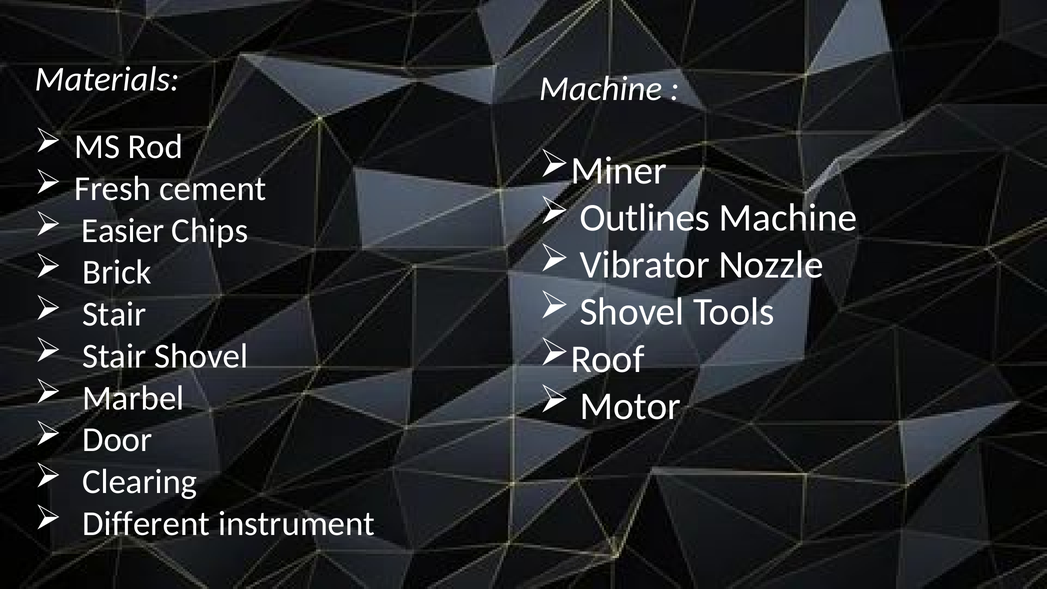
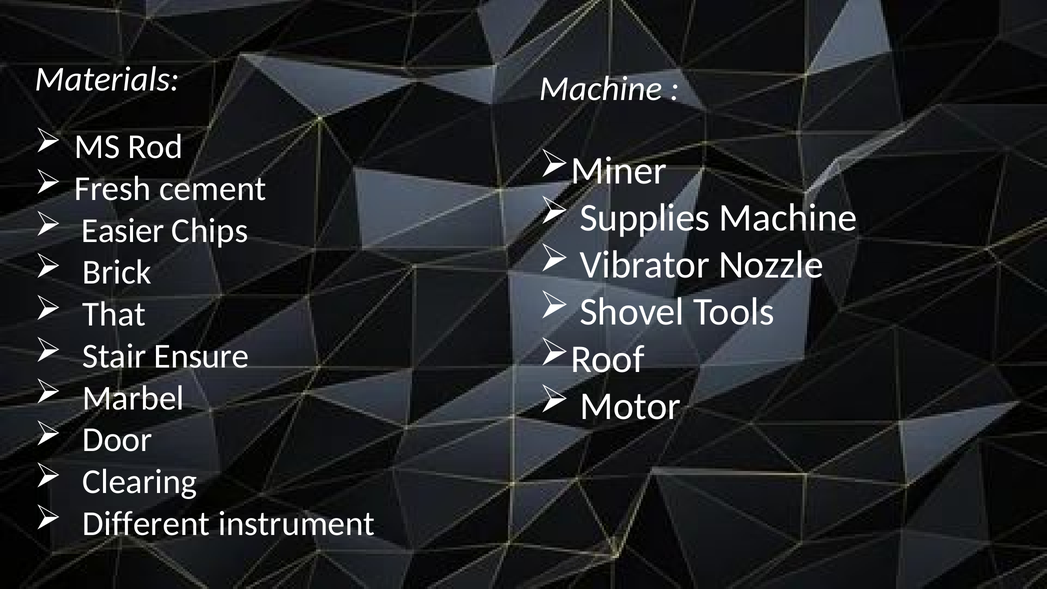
Outlines: Outlines -> Supplies
Stair at (114, 314): Stair -> That
Stair Shovel: Shovel -> Ensure
